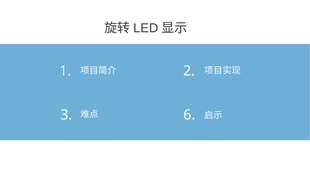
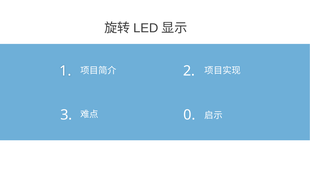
6: 6 -> 0
